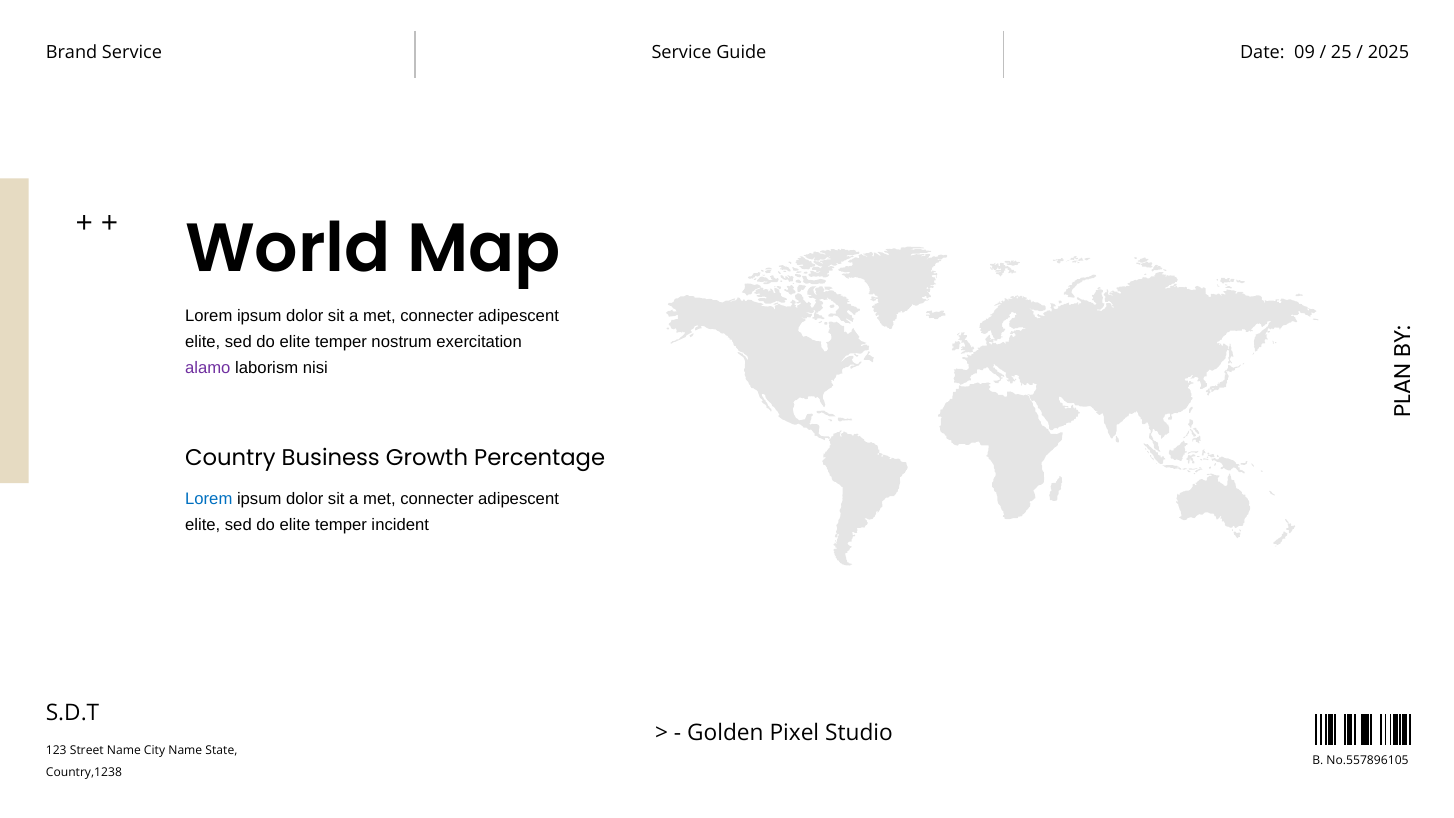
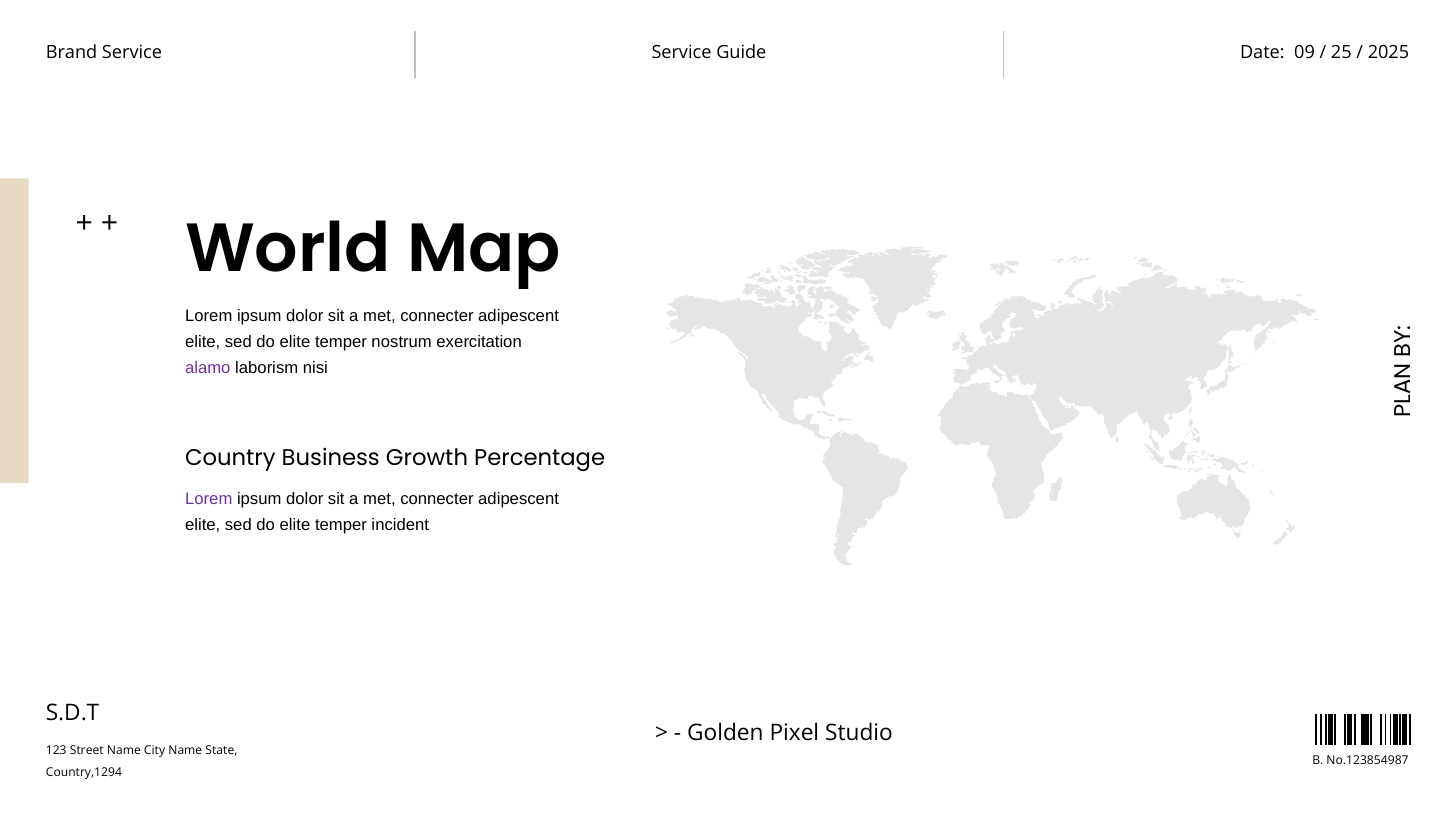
Lorem at (209, 499) colour: blue -> purple
No.557896105: No.557896105 -> No.123854987
Country,1238: Country,1238 -> Country,1294
